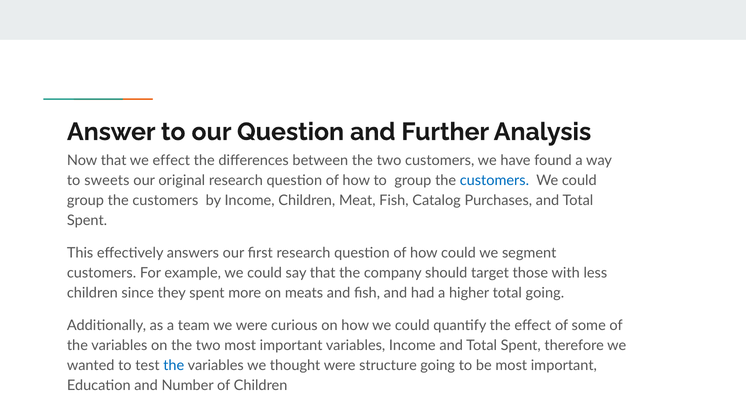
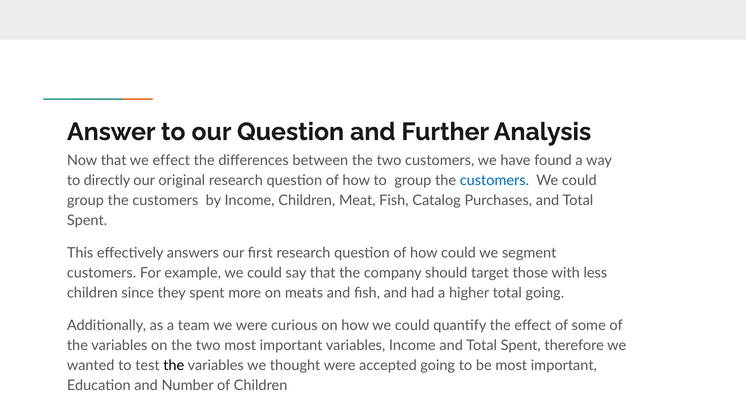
sweets: sweets -> directly
the at (174, 365) colour: blue -> black
structure: structure -> accepted
